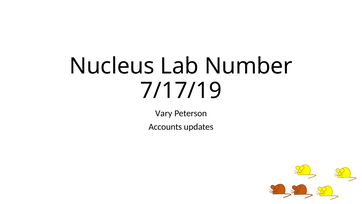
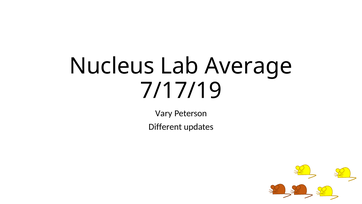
Number: Number -> Average
Accounts: Accounts -> Different
